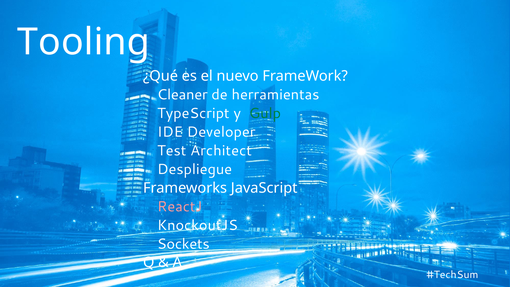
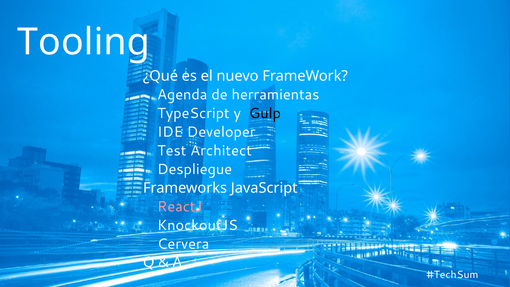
Cleaner: Cleaner -> Agenda
Gulp colour: green -> black
Sockets: Sockets -> Cervera
